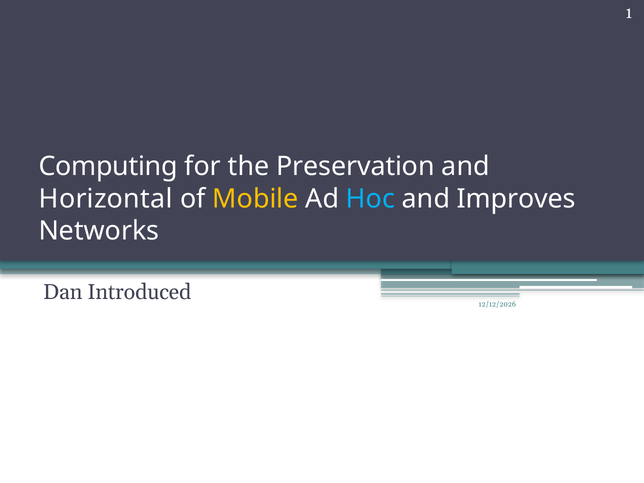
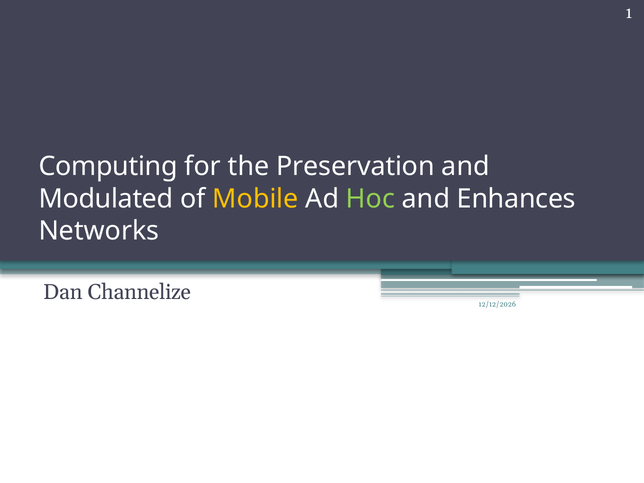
Horizontal: Horizontal -> Modulated
Hoc colour: light blue -> light green
Improves: Improves -> Enhances
Introduced: Introduced -> Channelize
